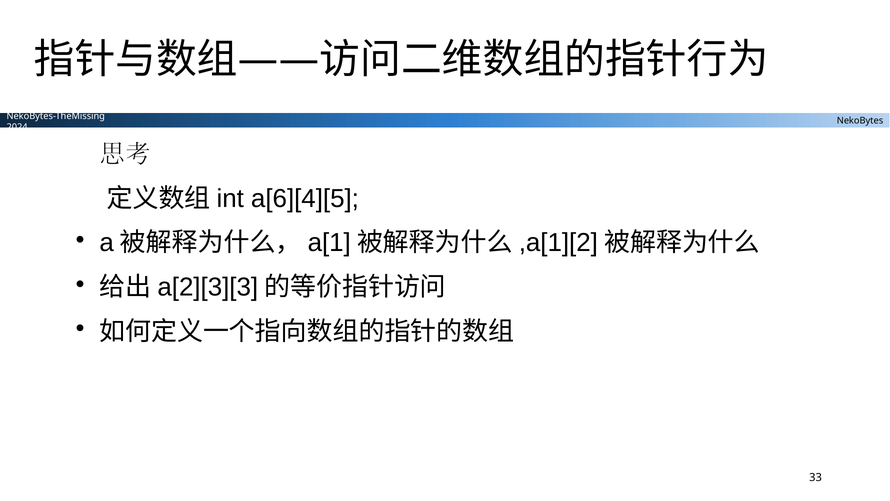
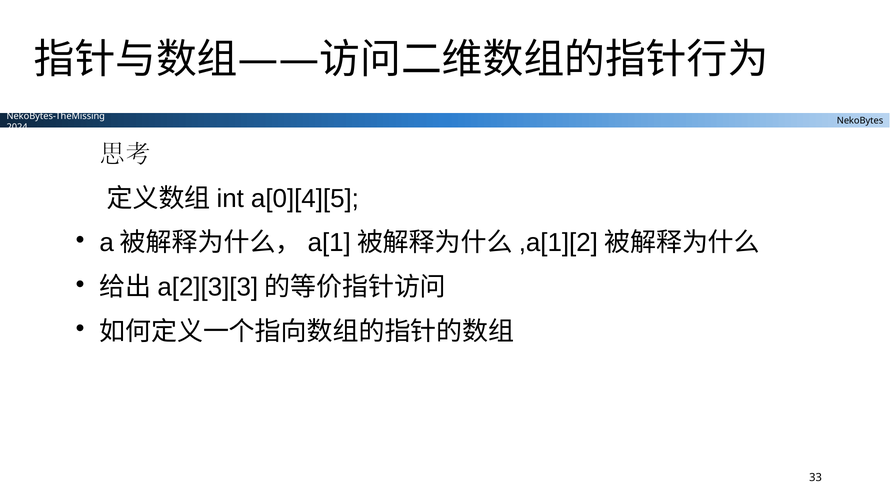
a[6][4][5: a[6][4][5 -> a[0][4][5
